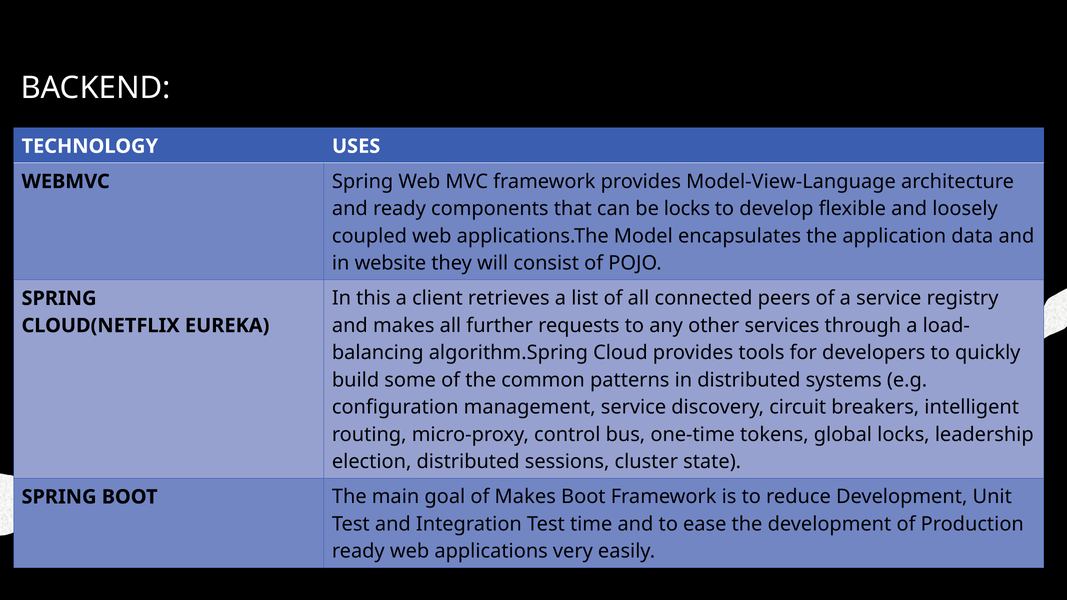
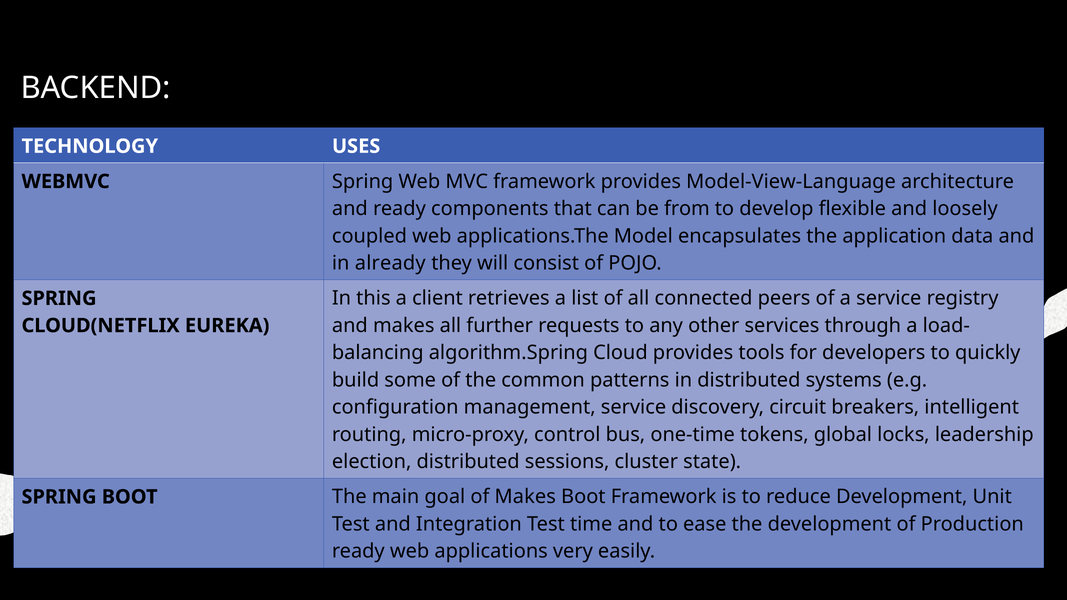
be locks: locks -> from
website: website -> already
